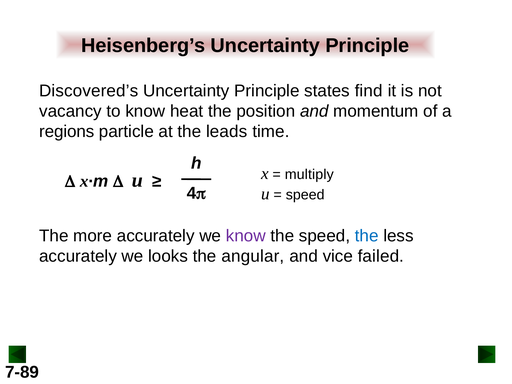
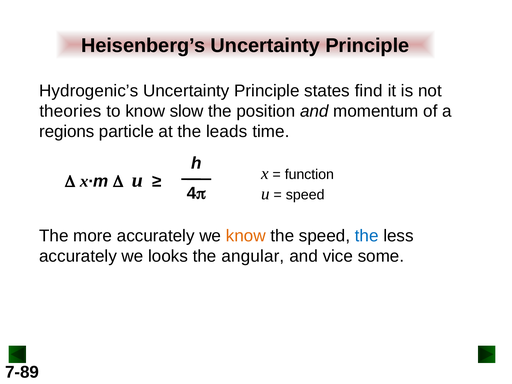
Discovered’s: Discovered’s -> Hydrogenic’s
vacancy: vacancy -> theories
heat: heat -> slow
multiply: multiply -> function
know at (246, 236) colour: purple -> orange
failed: failed -> some
